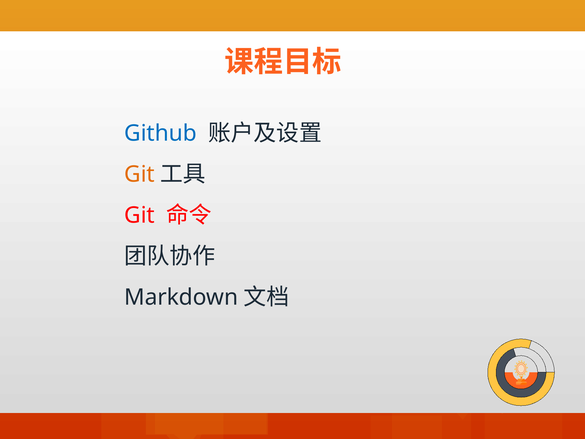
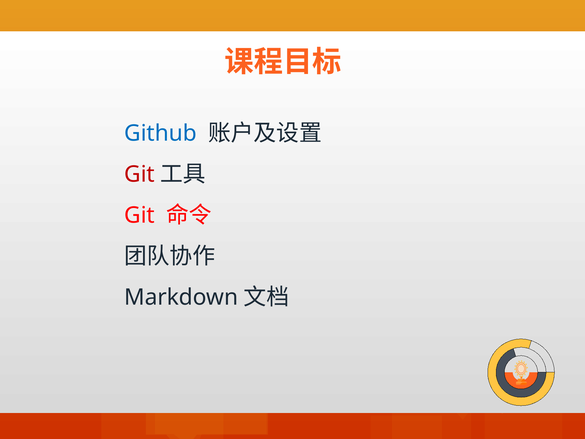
Git at (139, 174) colour: orange -> red
